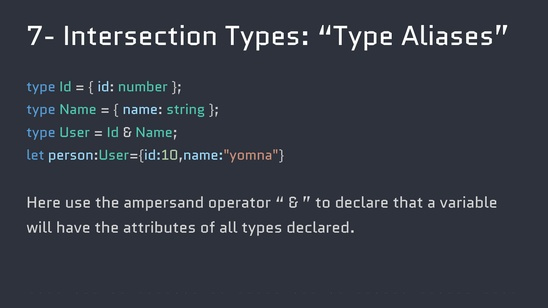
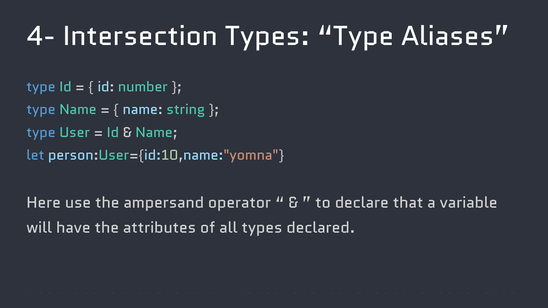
7-: 7- -> 4-
